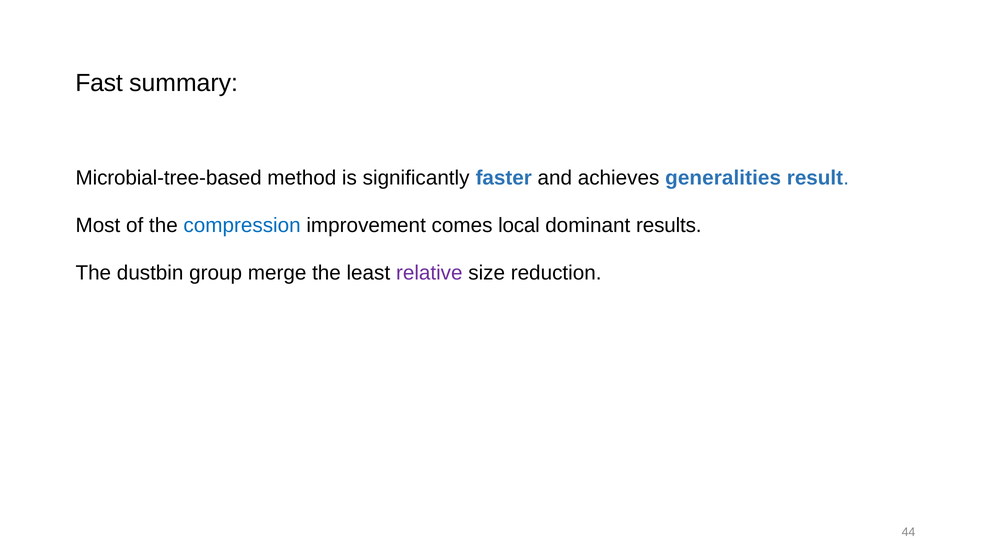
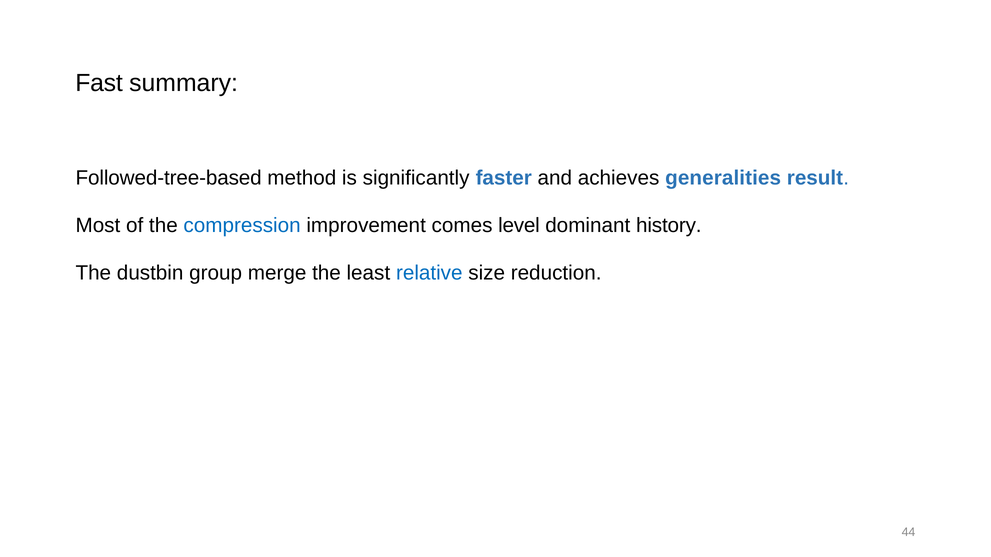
Microbial-tree-based: Microbial-tree-based -> Followed-tree-based
local: local -> level
results: results -> history
relative colour: purple -> blue
